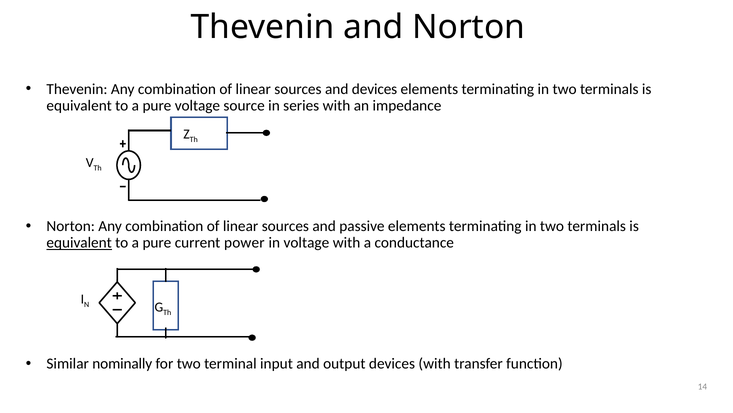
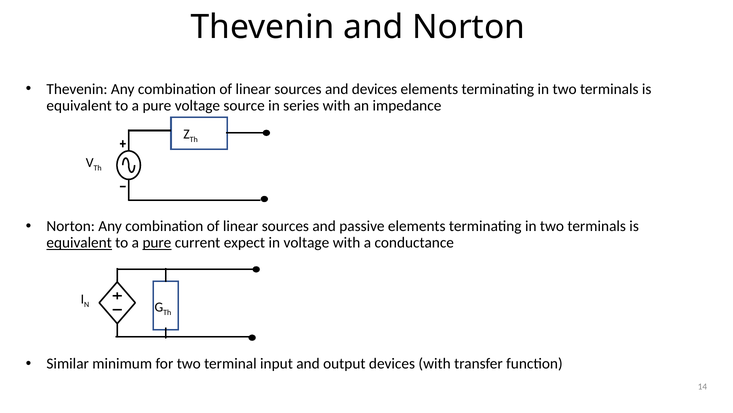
pure at (157, 243) underline: none -> present
power: power -> expect
nominally: nominally -> minimum
